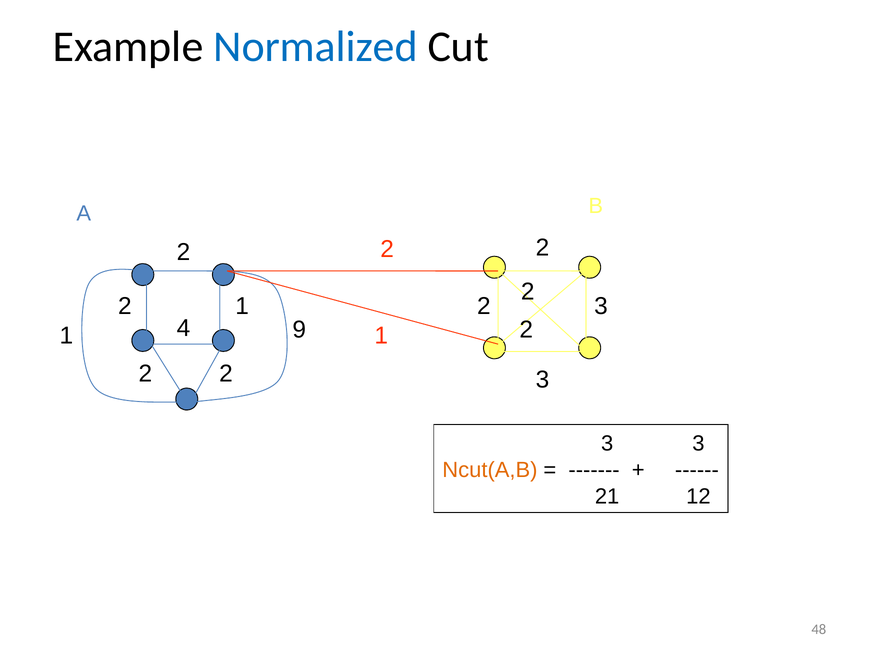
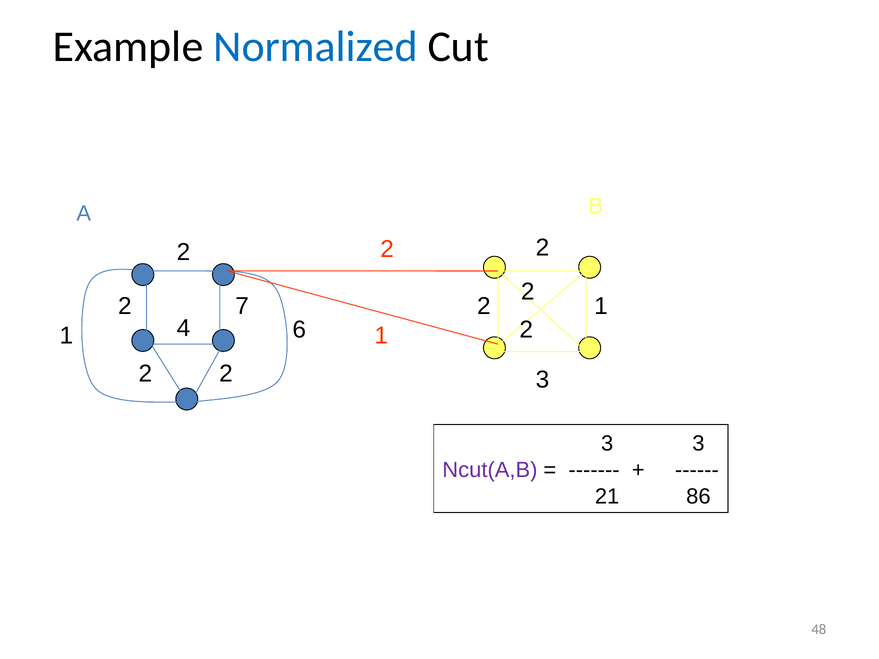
1 at (242, 306): 1 -> 7
3 at (601, 306): 3 -> 1
9: 9 -> 6
Ncut(A,B colour: orange -> purple
12: 12 -> 86
